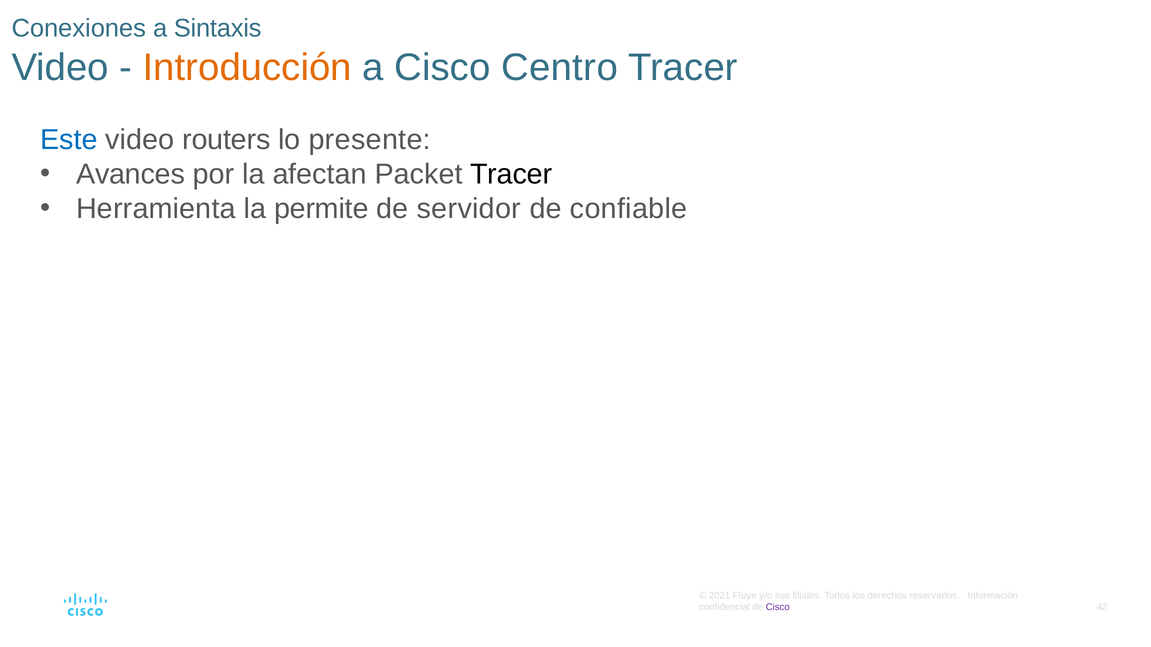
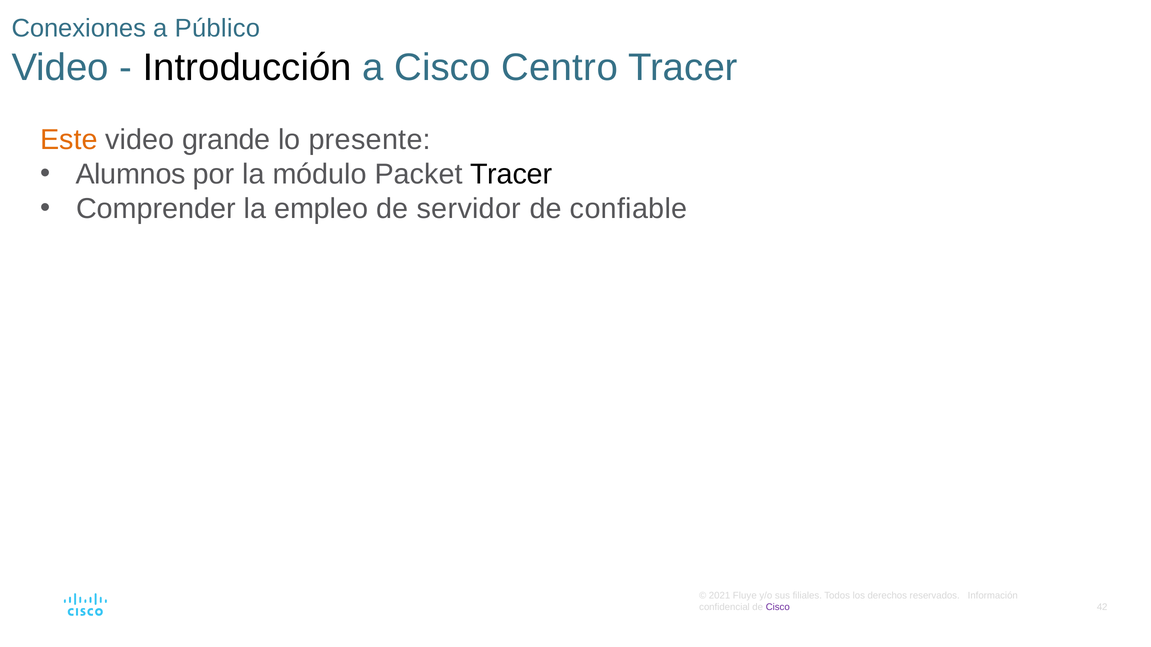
Sintaxis: Sintaxis -> Público
Introducción colour: orange -> black
Este colour: blue -> orange
routers: routers -> grande
Avances: Avances -> Alumnos
afectan: afectan -> módulo
Herramienta: Herramienta -> Comprender
permite: permite -> empleo
